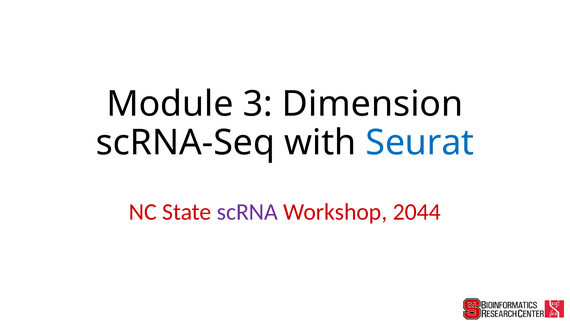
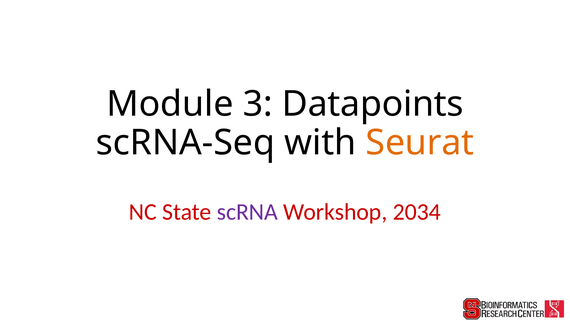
Dimension: Dimension -> Datapoints
Seurat colour: blue -> orange
2044: 2044 -> 2034
